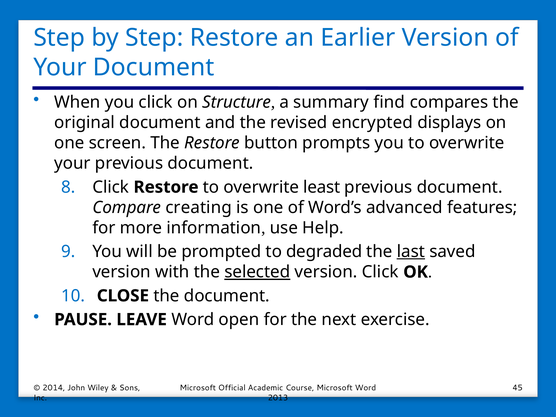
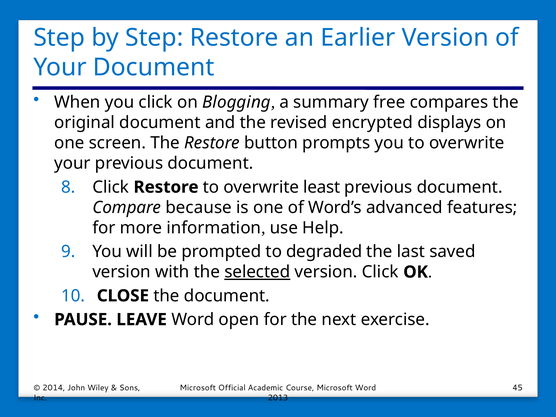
Structure: Structure -> Blogging
find: find -> free
creating: creating -> because
last underline: present -> none
